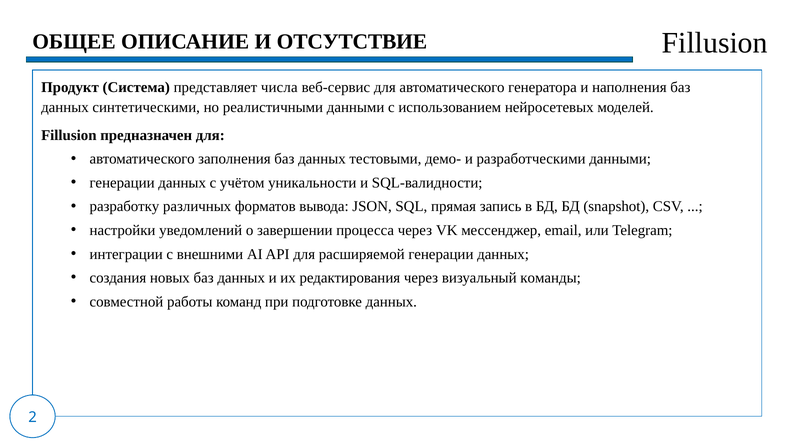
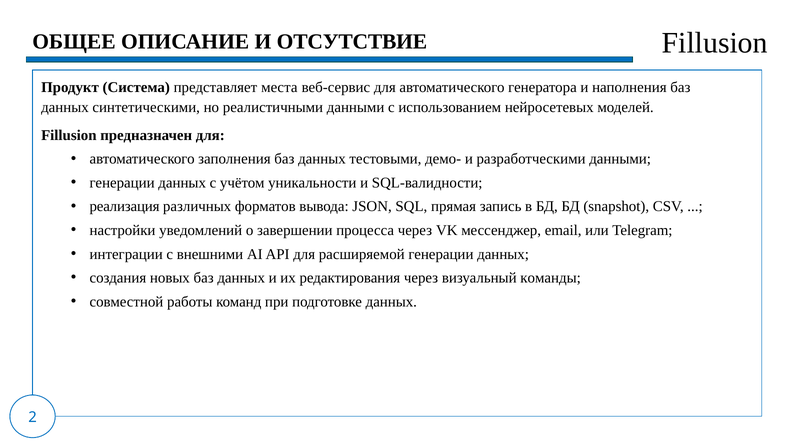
числа: числа -> места
разработку: разработку -> реализация
